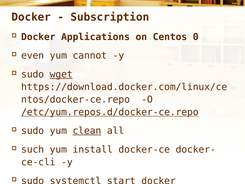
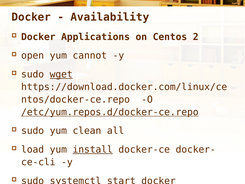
Subscription: Subscription -> Availability
0: 0 -> 2
even: even -> open
clean underline: present -> none
such: such -> load
install underline: none -> present
